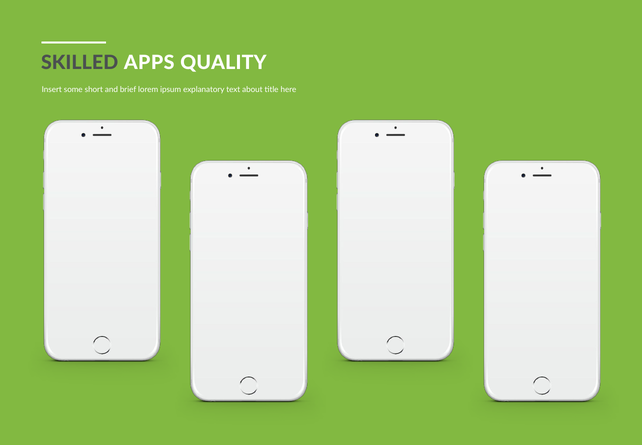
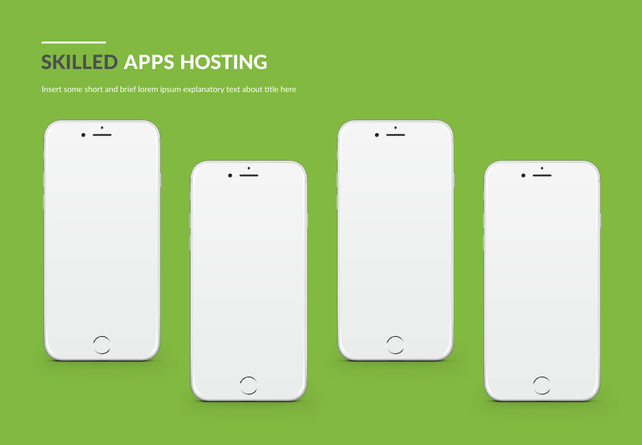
QUALITY: QUALITY -> HOSTING
